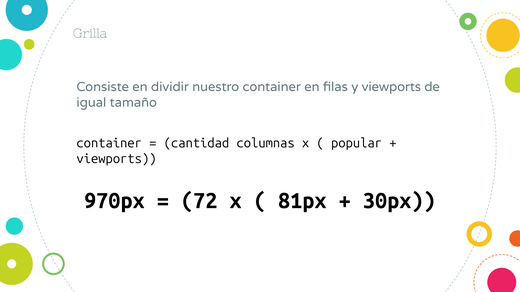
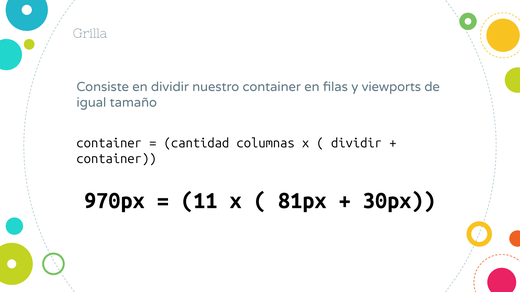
popular at (357, 144): popular -> dividir
viewports at (116, 159): viewports -> container
72: 72 -> 11
